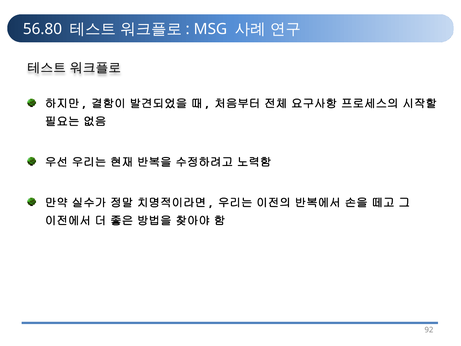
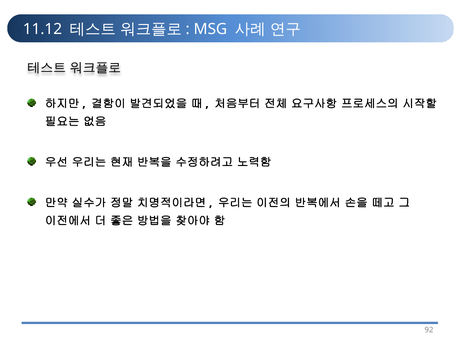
56.80: 56.80 -> 11.12
